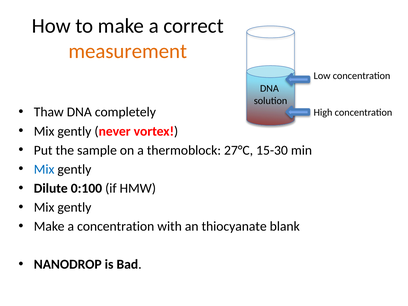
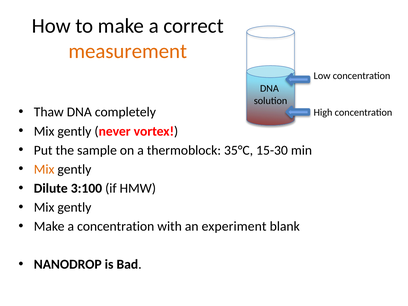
27°C: 27°C -> 35°C
Mix at (44, 169) colour: blue -> orange
0:100: 0:100 -> 3:100
thiocyanate: thiocyanate -> experiment
